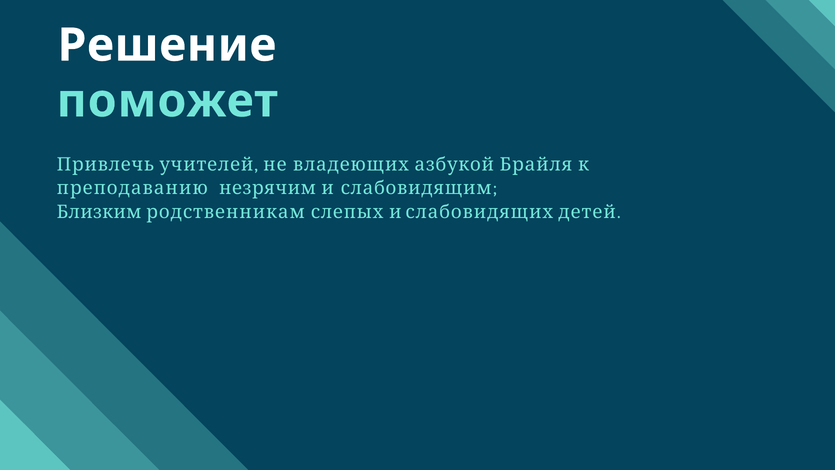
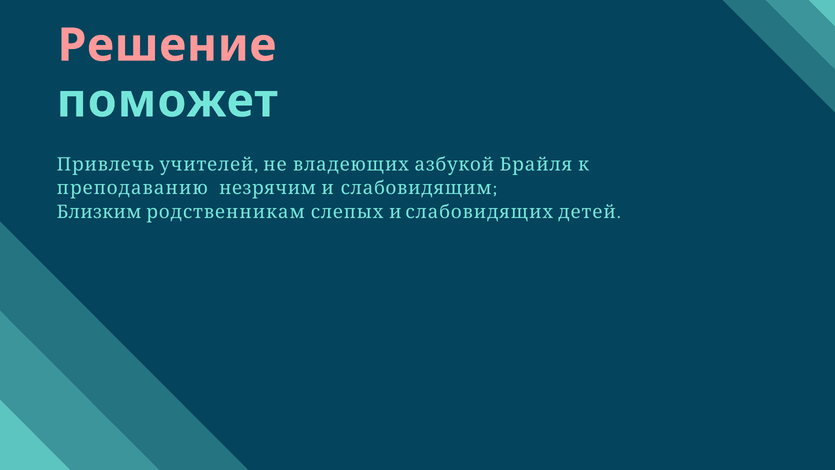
Решение colour: white -> pink
